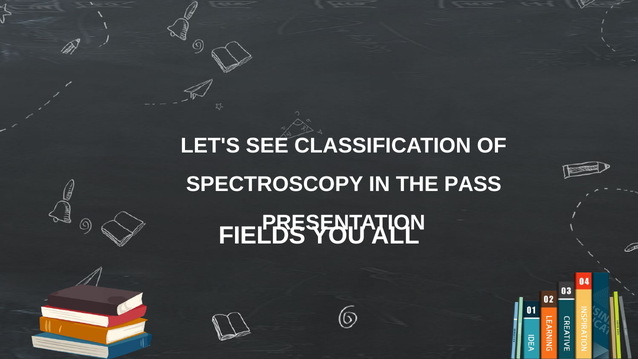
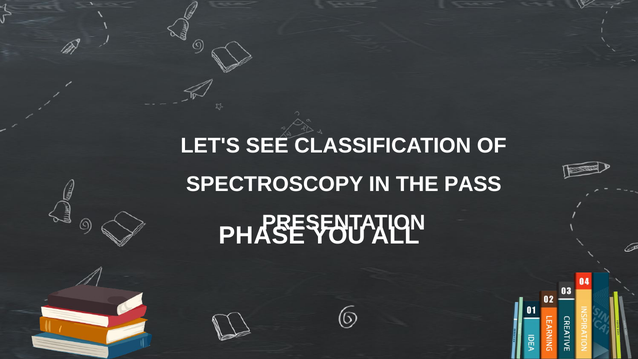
FIELDS: FIELDS -> PHASE
